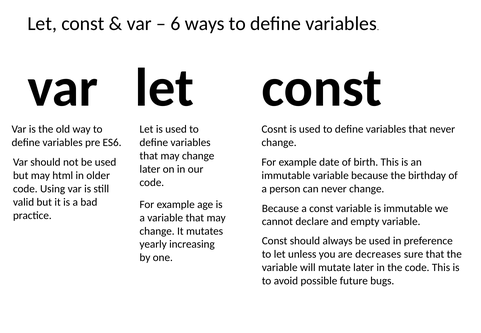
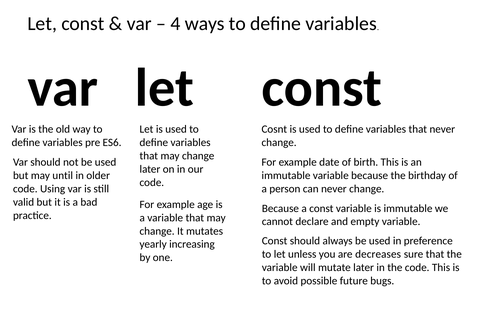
6: 6 -> 4
html: html -> until
